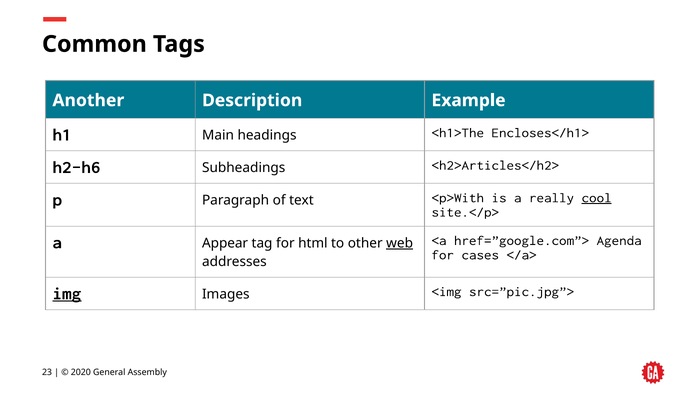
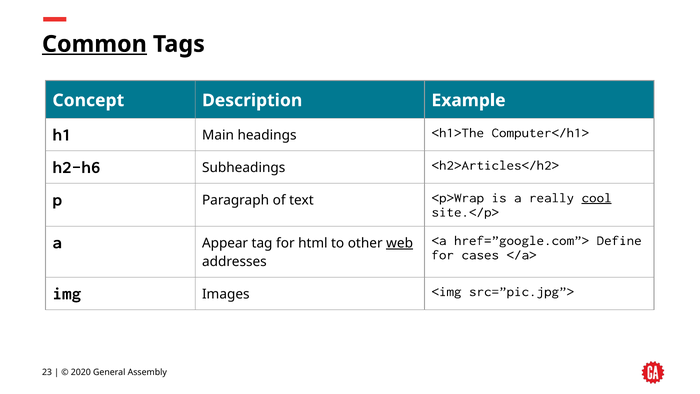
Common underline: none -> present
Another: Another -> Concept
Encloses</h1>: Encloses</h1> -> Computer</h1>
<p>With: <p>With -> <p>Wrap
Agenda: Agenda -> Define
img underline: present -> none
